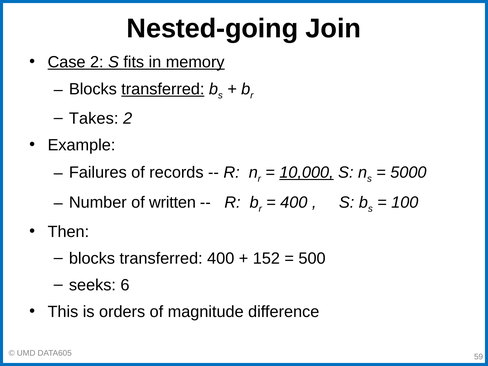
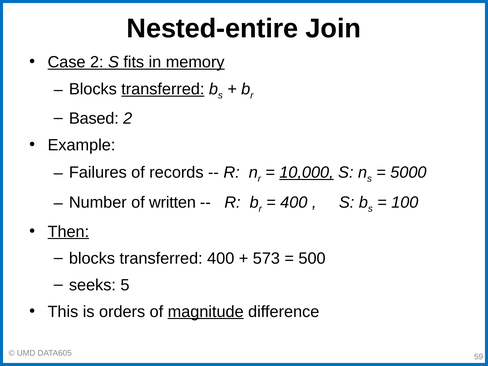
Nested-going: Nested-going -> Nested-entire
Takes: Takes -> Based
Then underline: none -> present
152: 152 -> 573
6: 6 -> 5
magnitude underline: none -> present
